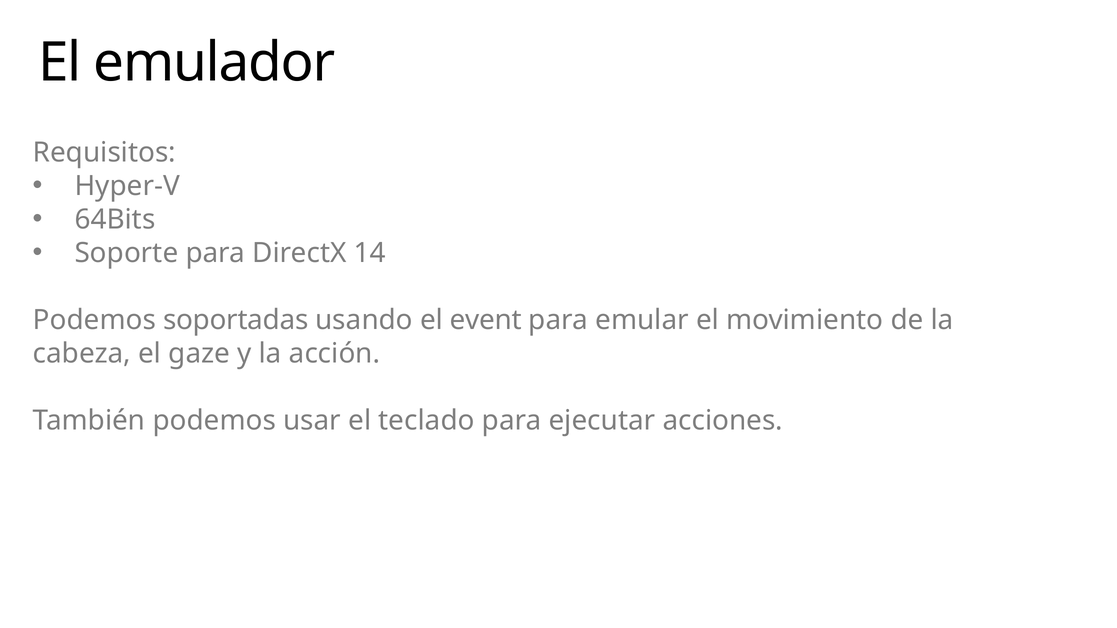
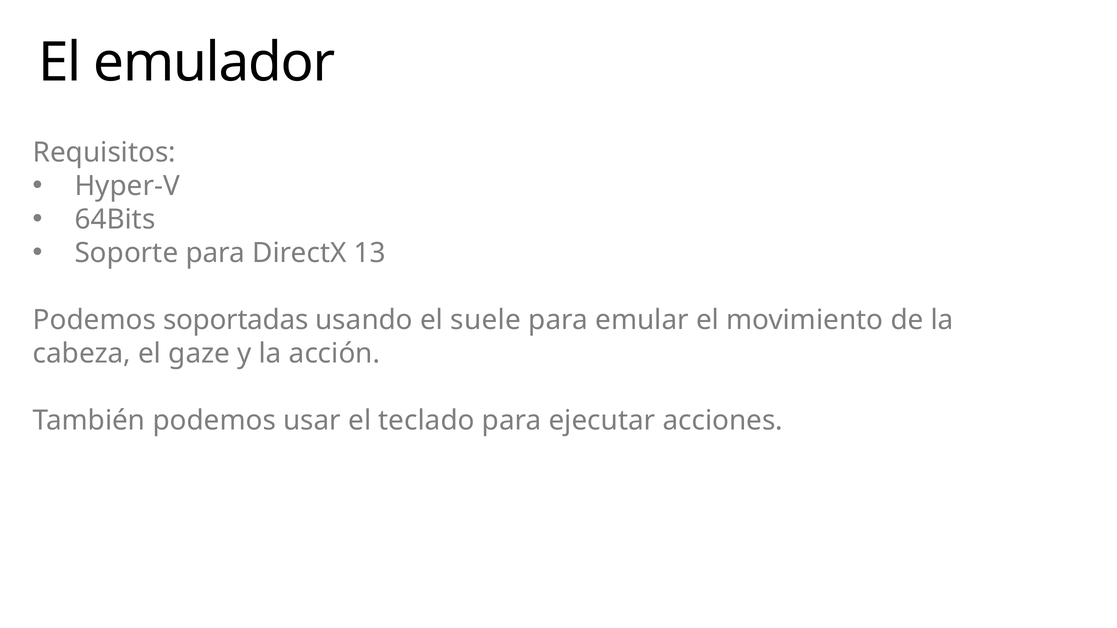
14: 14 -> 13
event: event -> suele
